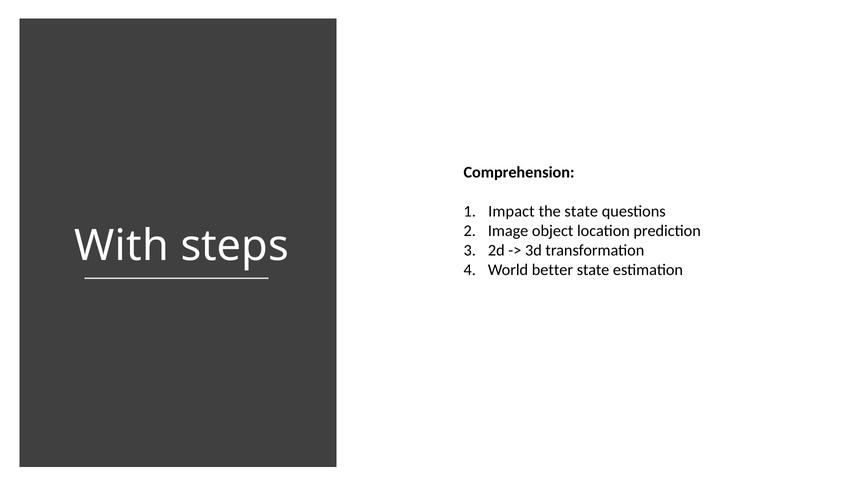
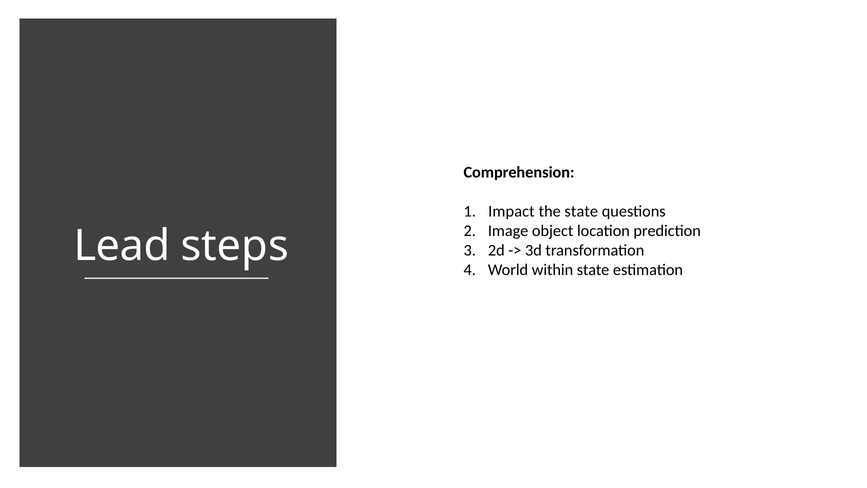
With: With -> Lead
better: better -> within
